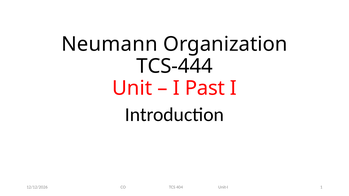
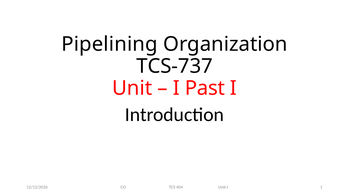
Neumann: Neumann -> Pipelining
TCS-444: TCS-444 -> TCS-737
